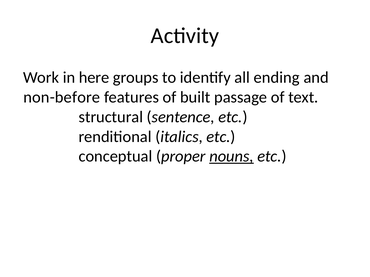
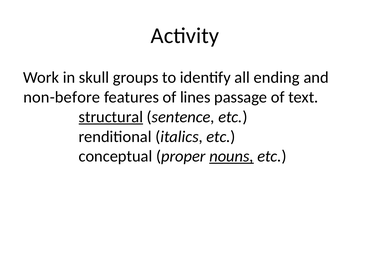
here: here -> skull
built: built -> lines
structural underline: none -> present
